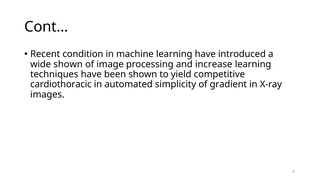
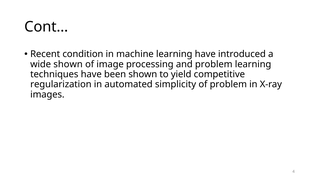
and increase: increase -> problem
cardiothoracic: cardiothoracic -> regularization
of gradient: gradient -> problem
